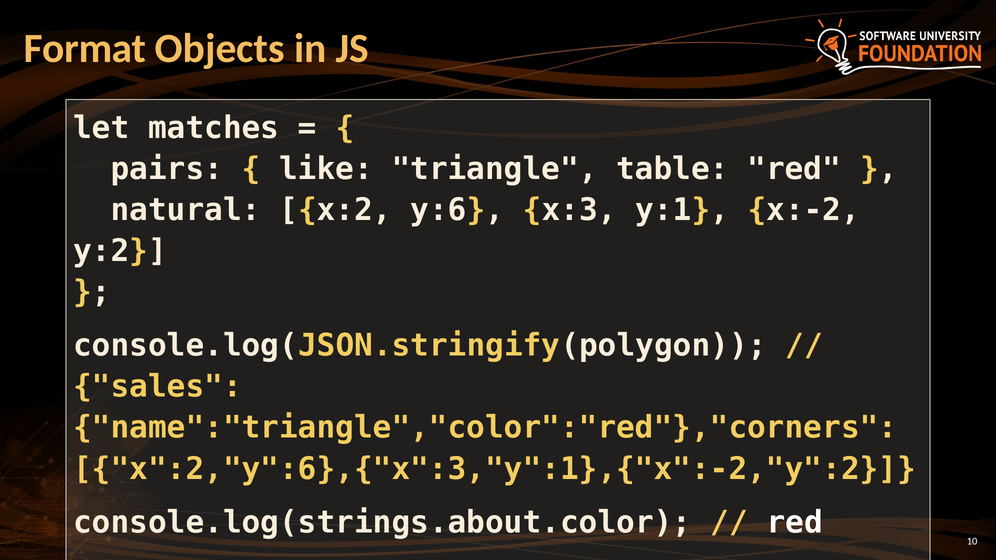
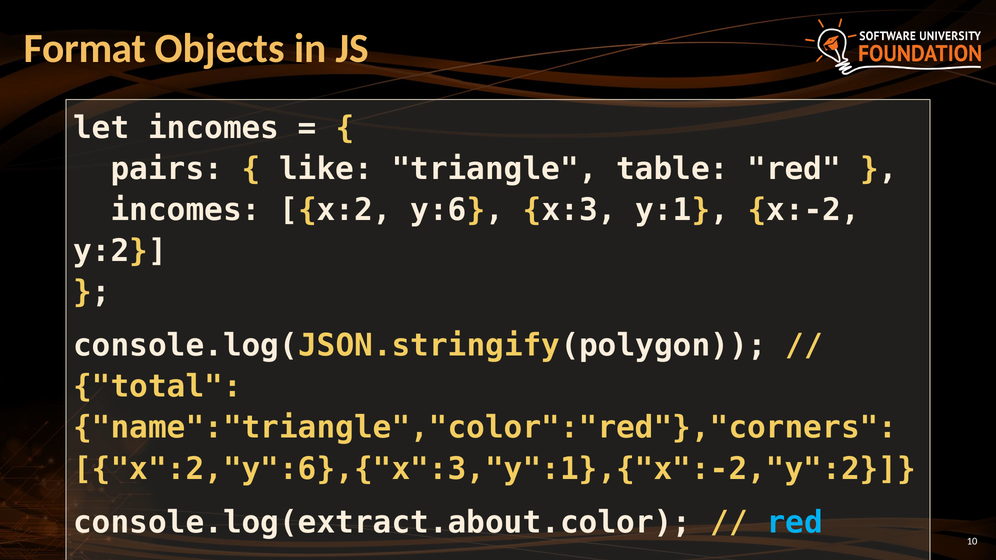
let matches: matches -> incomes
natural at (186, 210): natural -> incomes
sales: sales -> total
console.log(strings.about.color: console.log(strings.about.color -> console.log(extract.about.color
red at (795, 523) colour: white -> light blue
